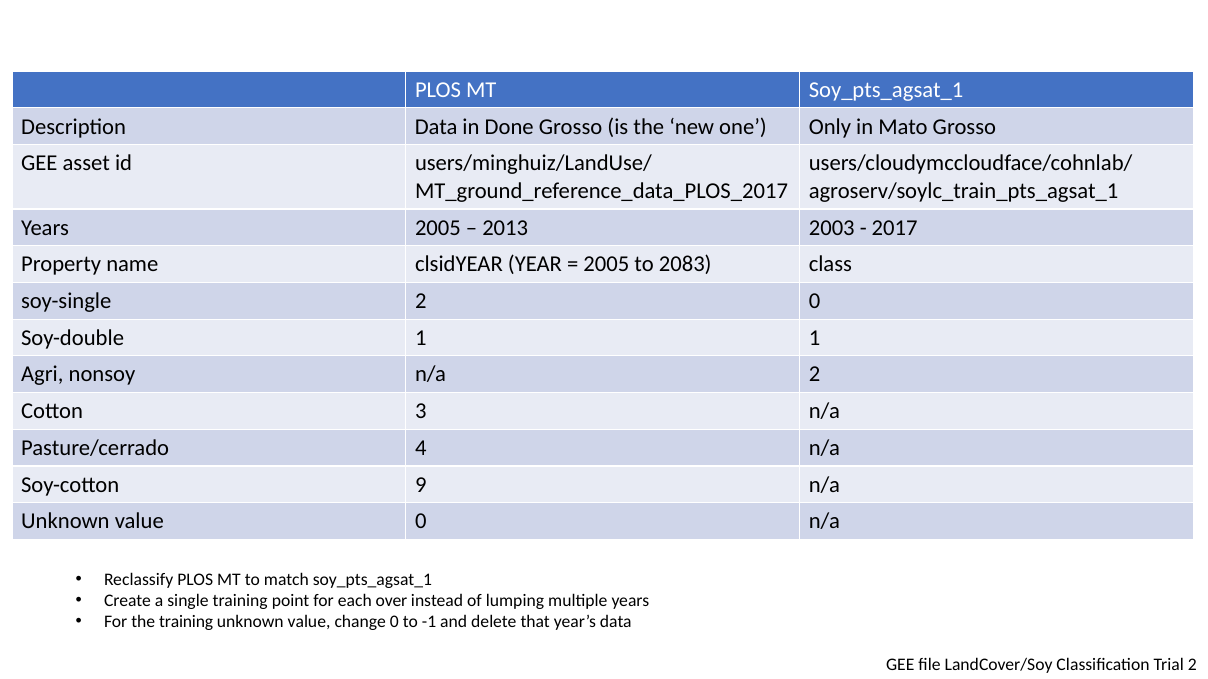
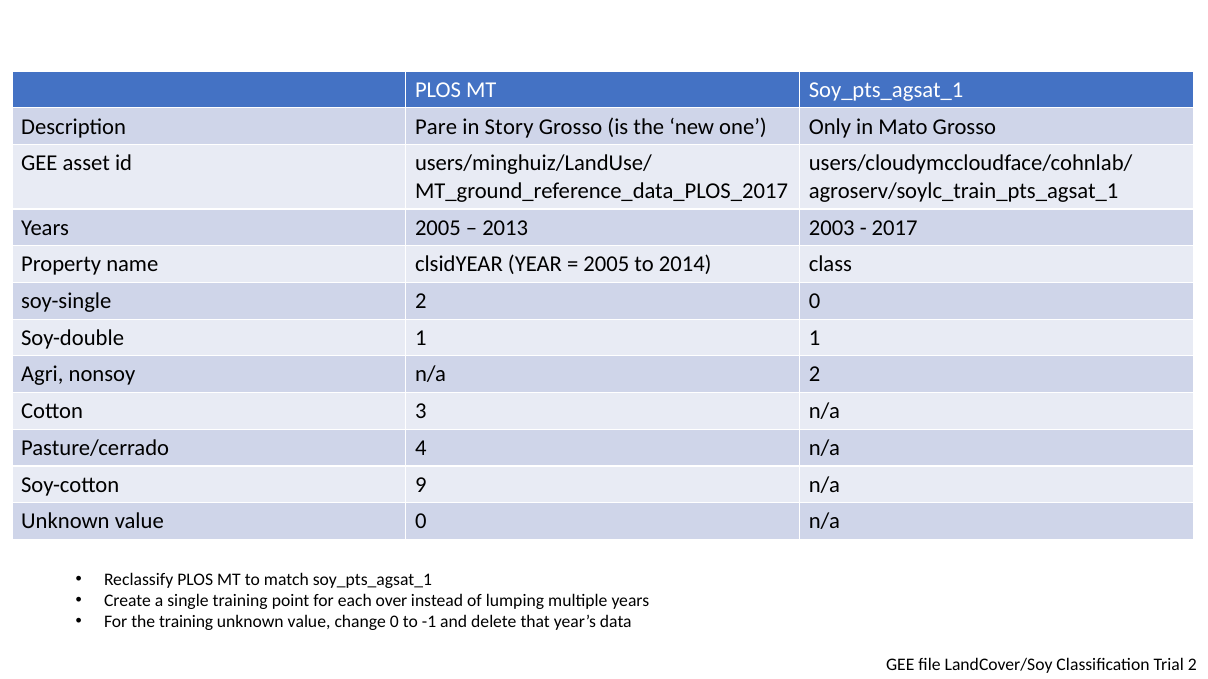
Description Data: Data -> Pare
Done: Done -> Story
2083: 2083 -> 2014
